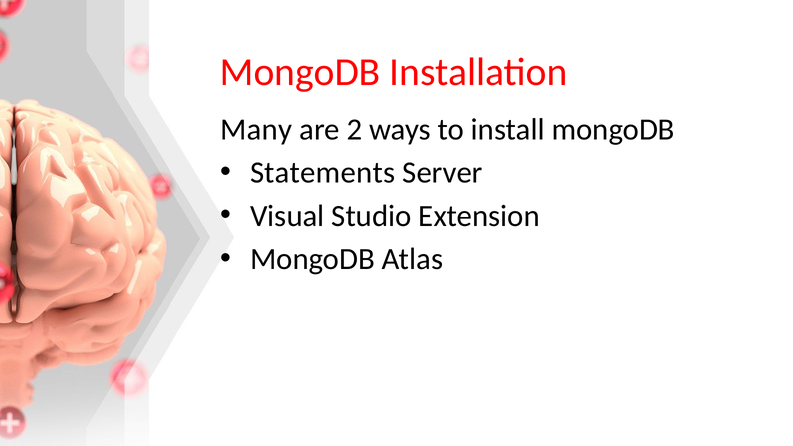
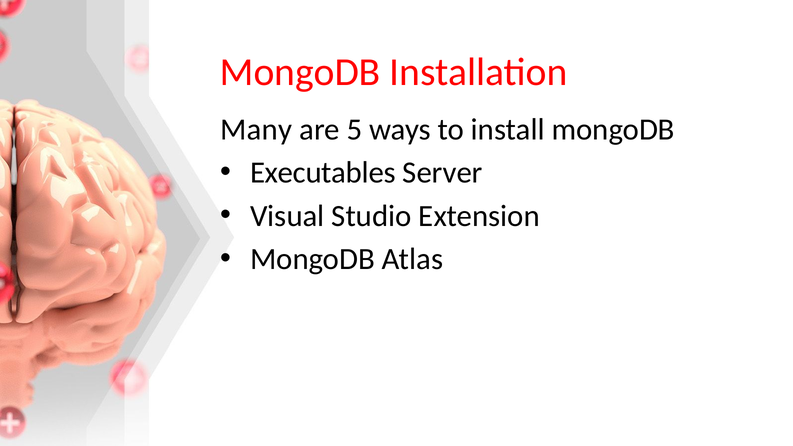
2: 2 -> 5
Statements: Statements -> Executables
